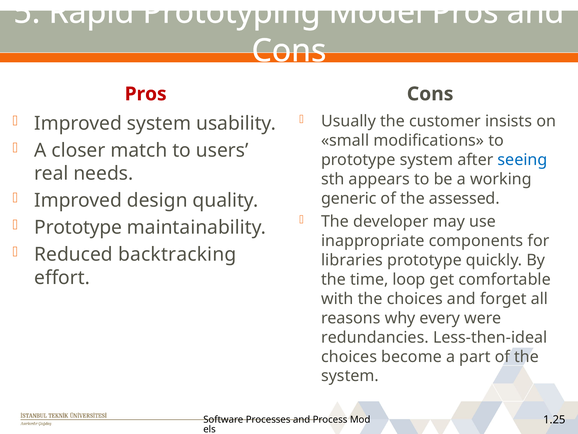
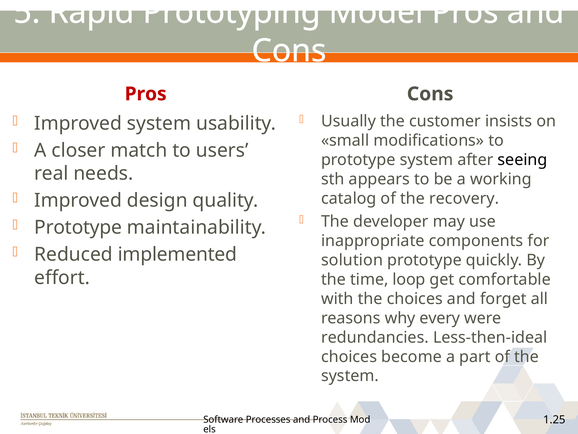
seeing colour: blue -> black
generic: generic -> catalog
assessed: assessed -> recovery
backtracking: backtracking -> implemented
libraries: libraries -> solution
